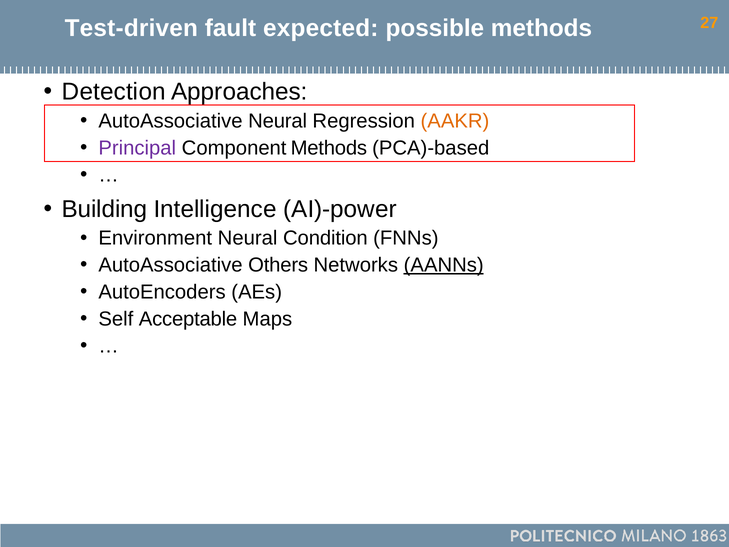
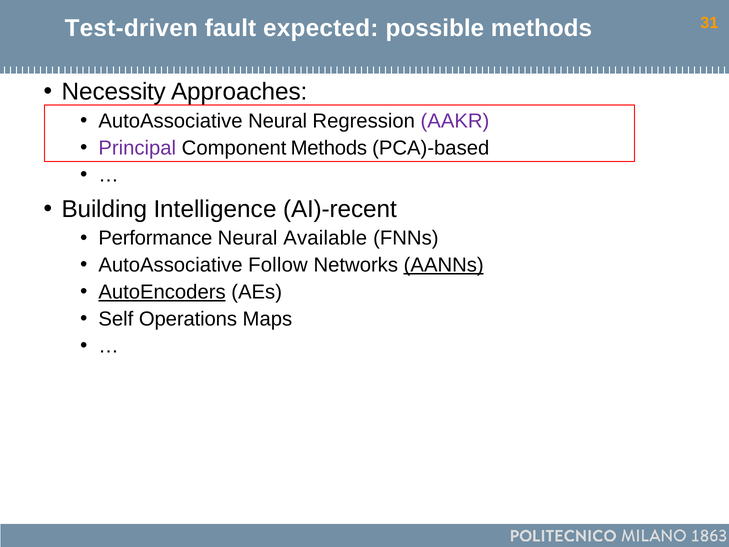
27: 27 -> 31
Detection: Detection -> Necessity
AAKR colour: orange -> purple
AI)-power: AI)-power -> AI)-recent
Environment: Environment -> Performance
Condition: Condition -> Available
Others: Others -> Follow
AutoEncoders underline: none -> present
Acceptable: Acceptable -> Operations
